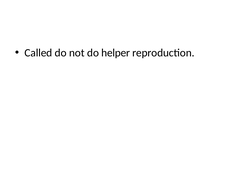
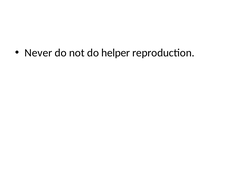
Called: Called -> Never
